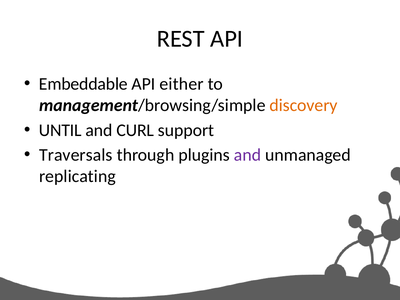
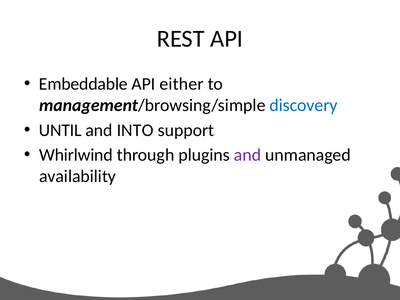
discovery colour: orange -> blue
CURL: CURL -> INTO
Traversals: Traversals -> Whirlwind
replicating: replicating -> availability
